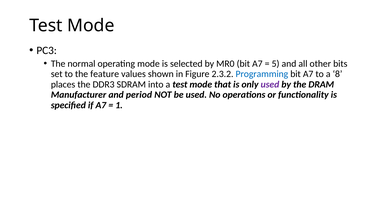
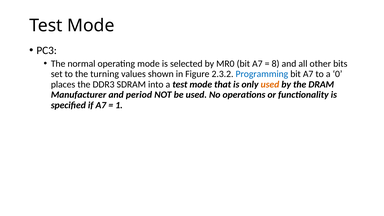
5: 5 -> 8
feature: feature -> turning
8: 8 -> 0
used at (270, 84) colour: purple -> orange
